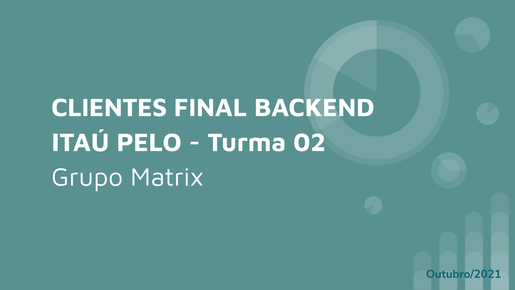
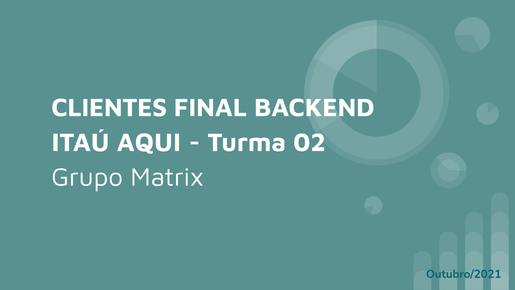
PELO: PELO -> AQUI
